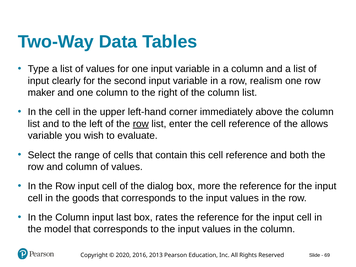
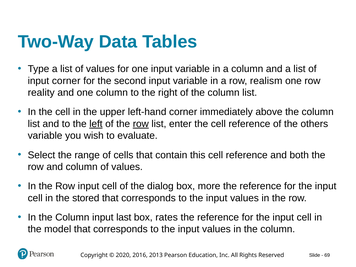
input clearly: clearly -> corner
maker: maker -> reality
left underline: none -> present
allows: allows -> others
goods: goods -> stored
